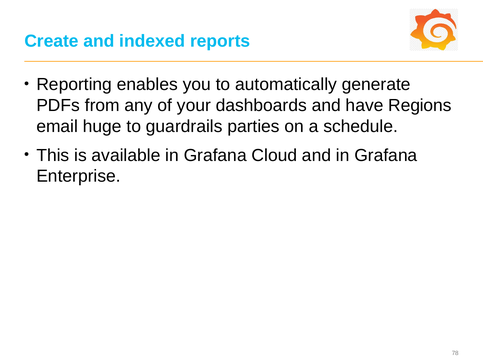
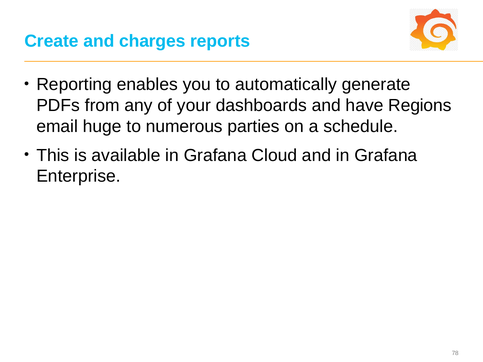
indexed: indexed -> charges
guardrails: guardrails -> numerous
